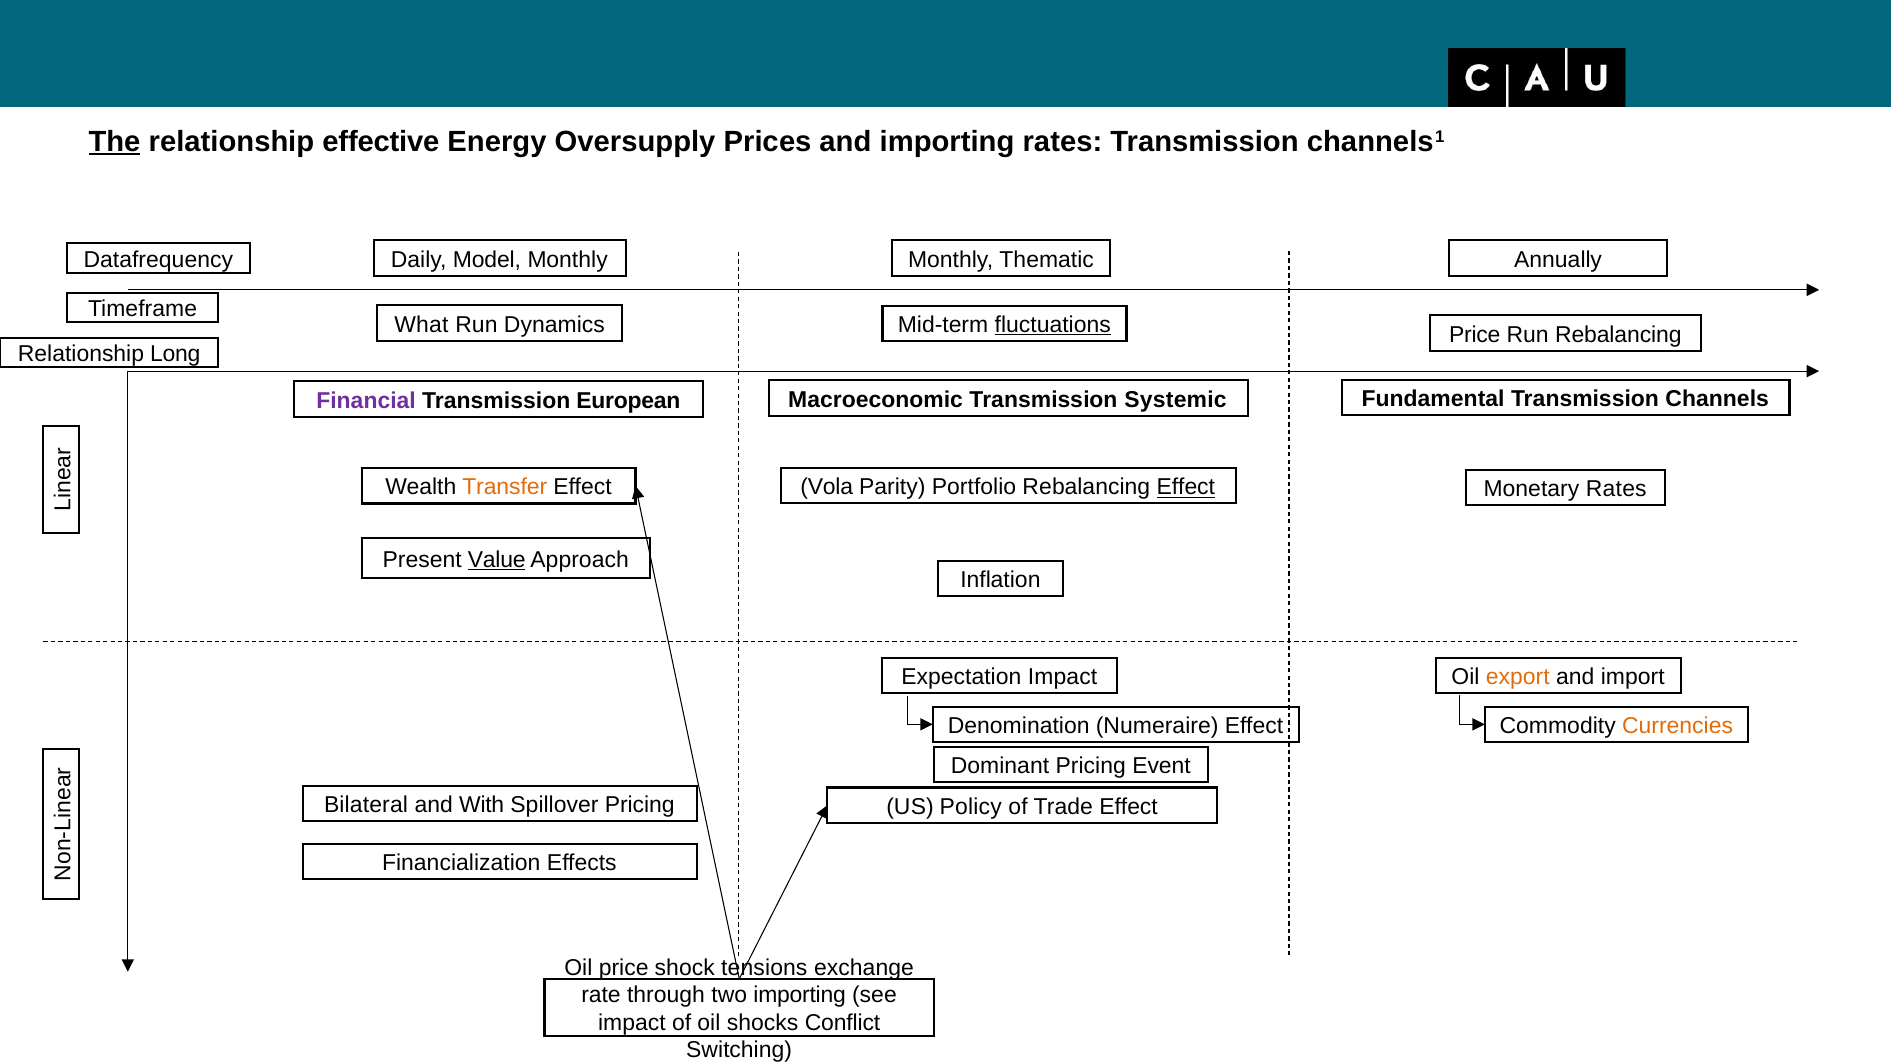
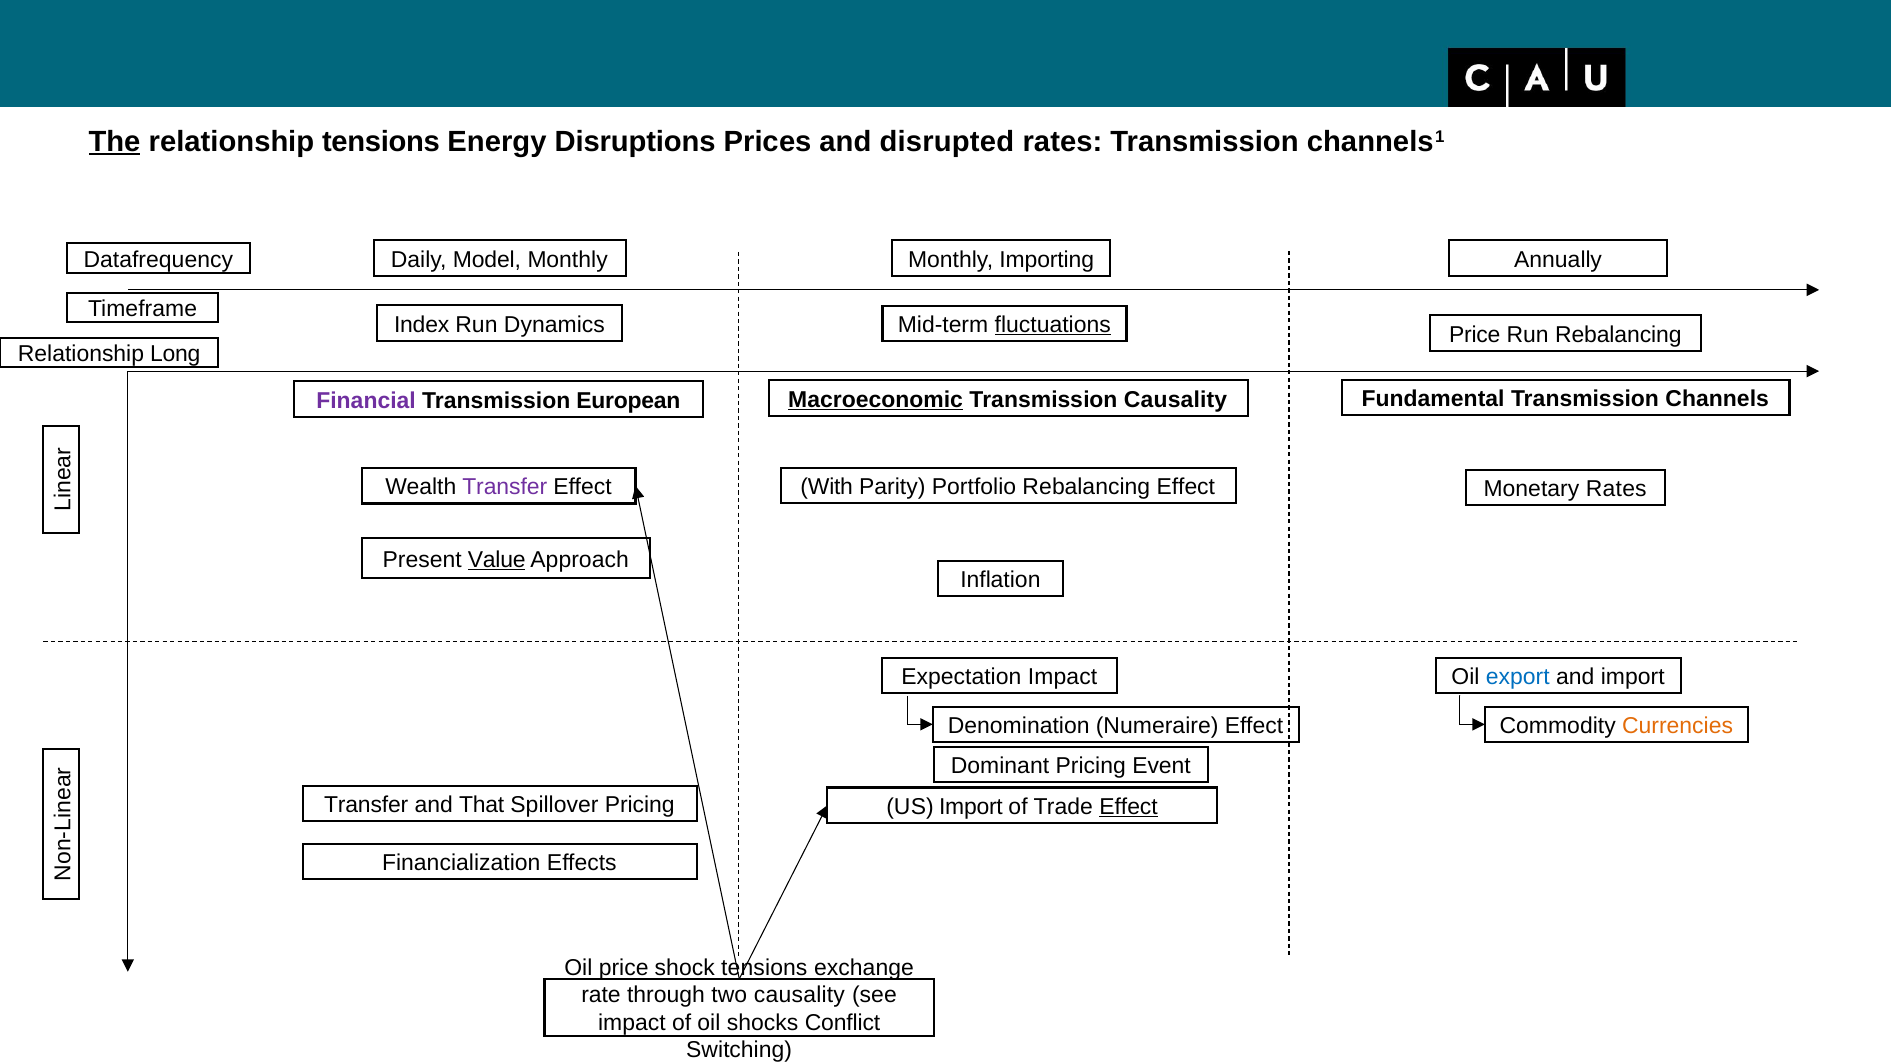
relationship effective: effective -> tensions
Oversupply: Oversupply -> Disruptions
and importing: importing -> disrupted
Thematic: Thematic -> Importing
What: What -> Index
Macroeconomic underline: none -> present
Transmission Systemic: Systemic -> Causality
Transfer at (505, 487) colour: orange -> purple
Vola: Vola -> With
Effect at (1186, 487) underline: present -> none
export colour: orange -> blue
Bilateral at (366, 805): Bilateral -> Transfer
With: With -> That
US Policy: Policy -> Import
Effect at (1129, 807) underline: none -> present
two importing: importing -> causality
